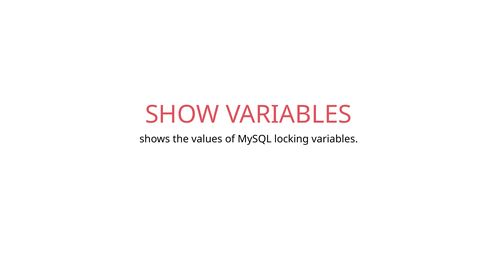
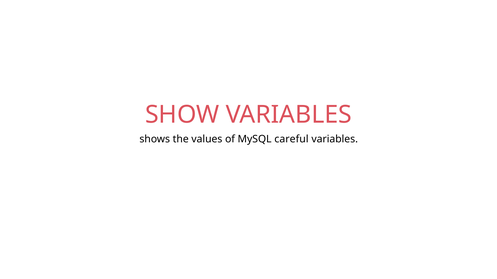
locking: locking -> careful
